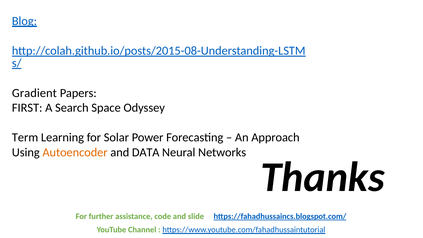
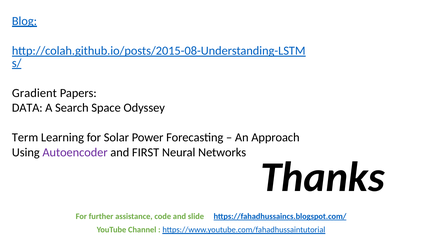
FIRST: FIRST -> DATA
Autoencoder colour: orange -> purple
DATA: DATA -> FIRST
